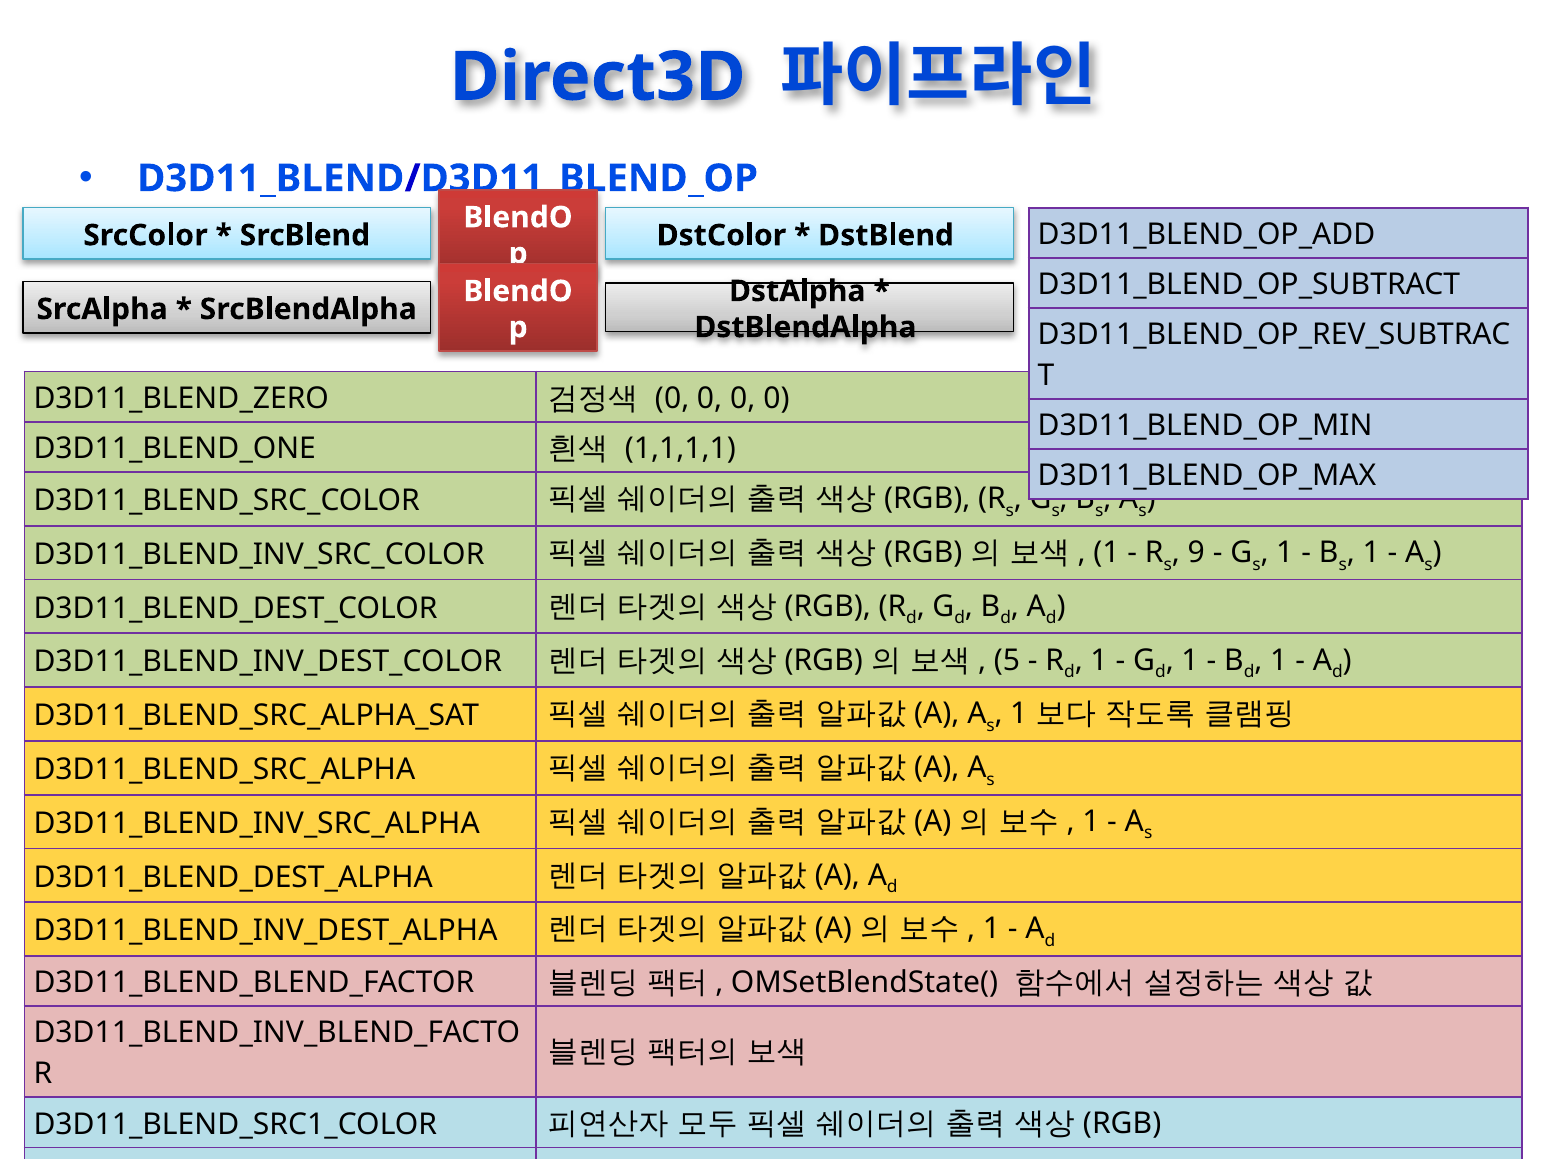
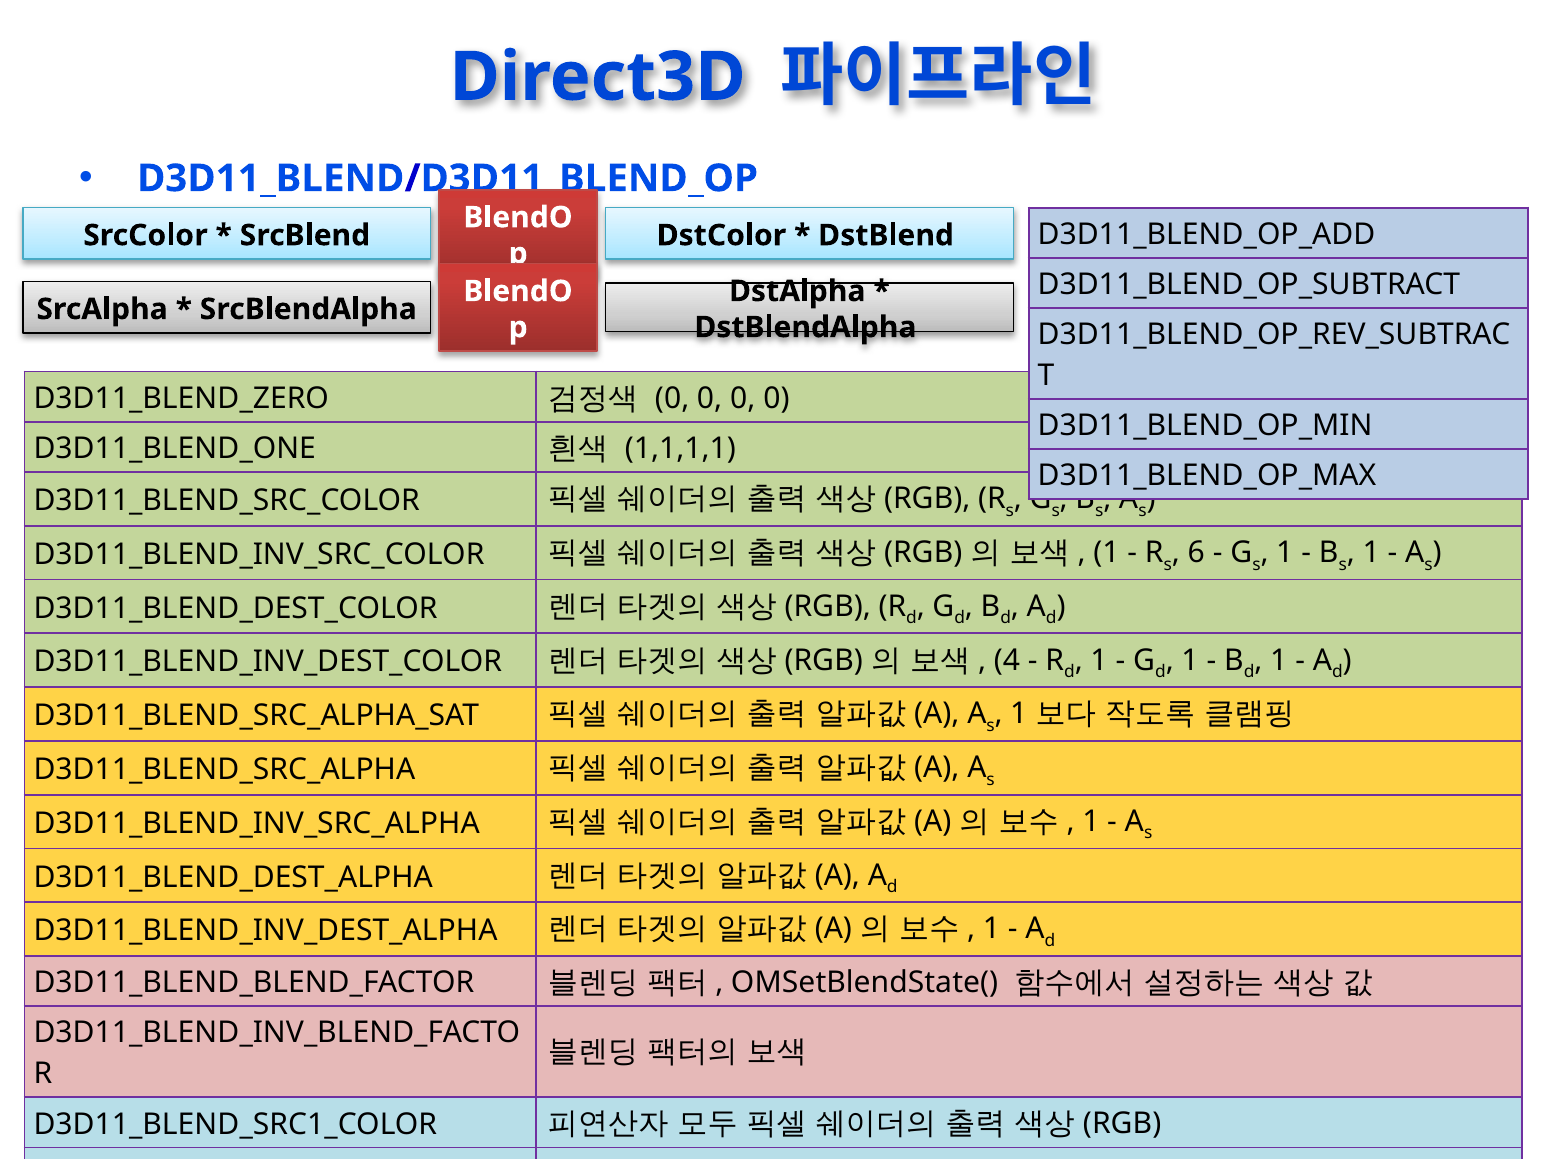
9: 9 -> 6
5: 5 -> 4
